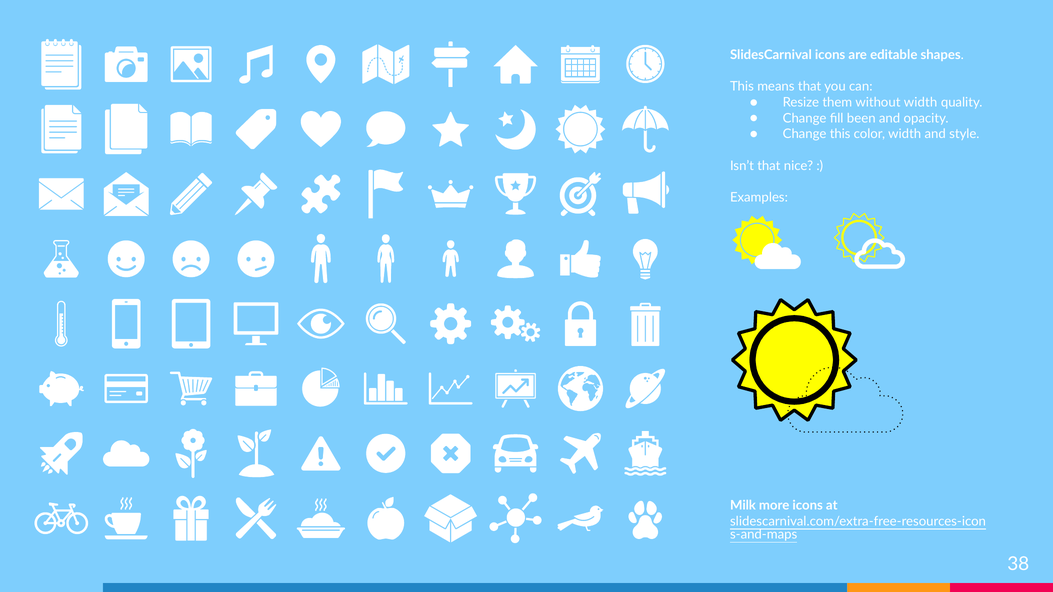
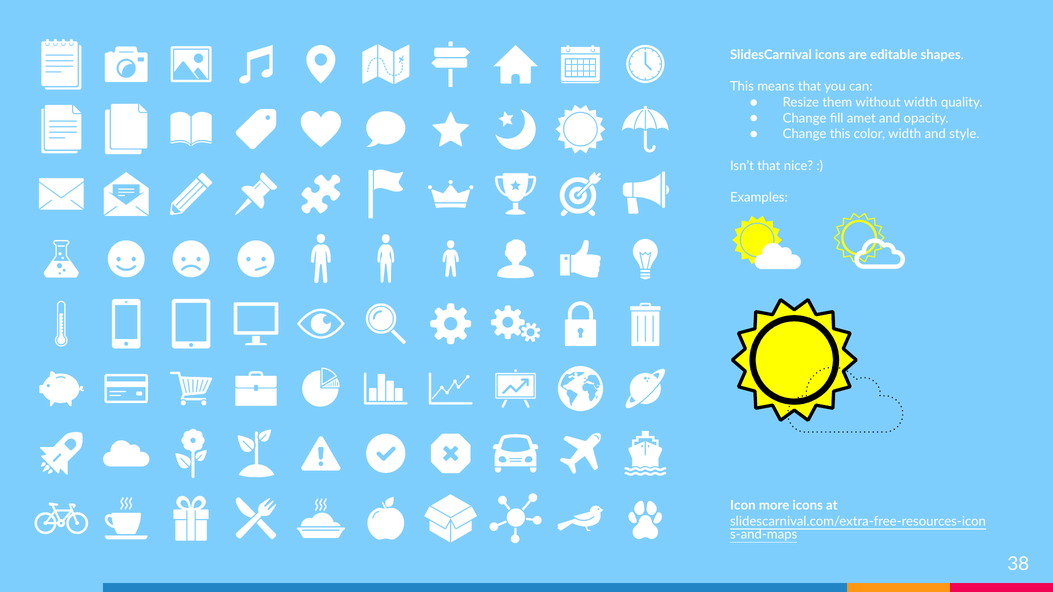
been: been -> amet
Milk: Milk -> Icon
